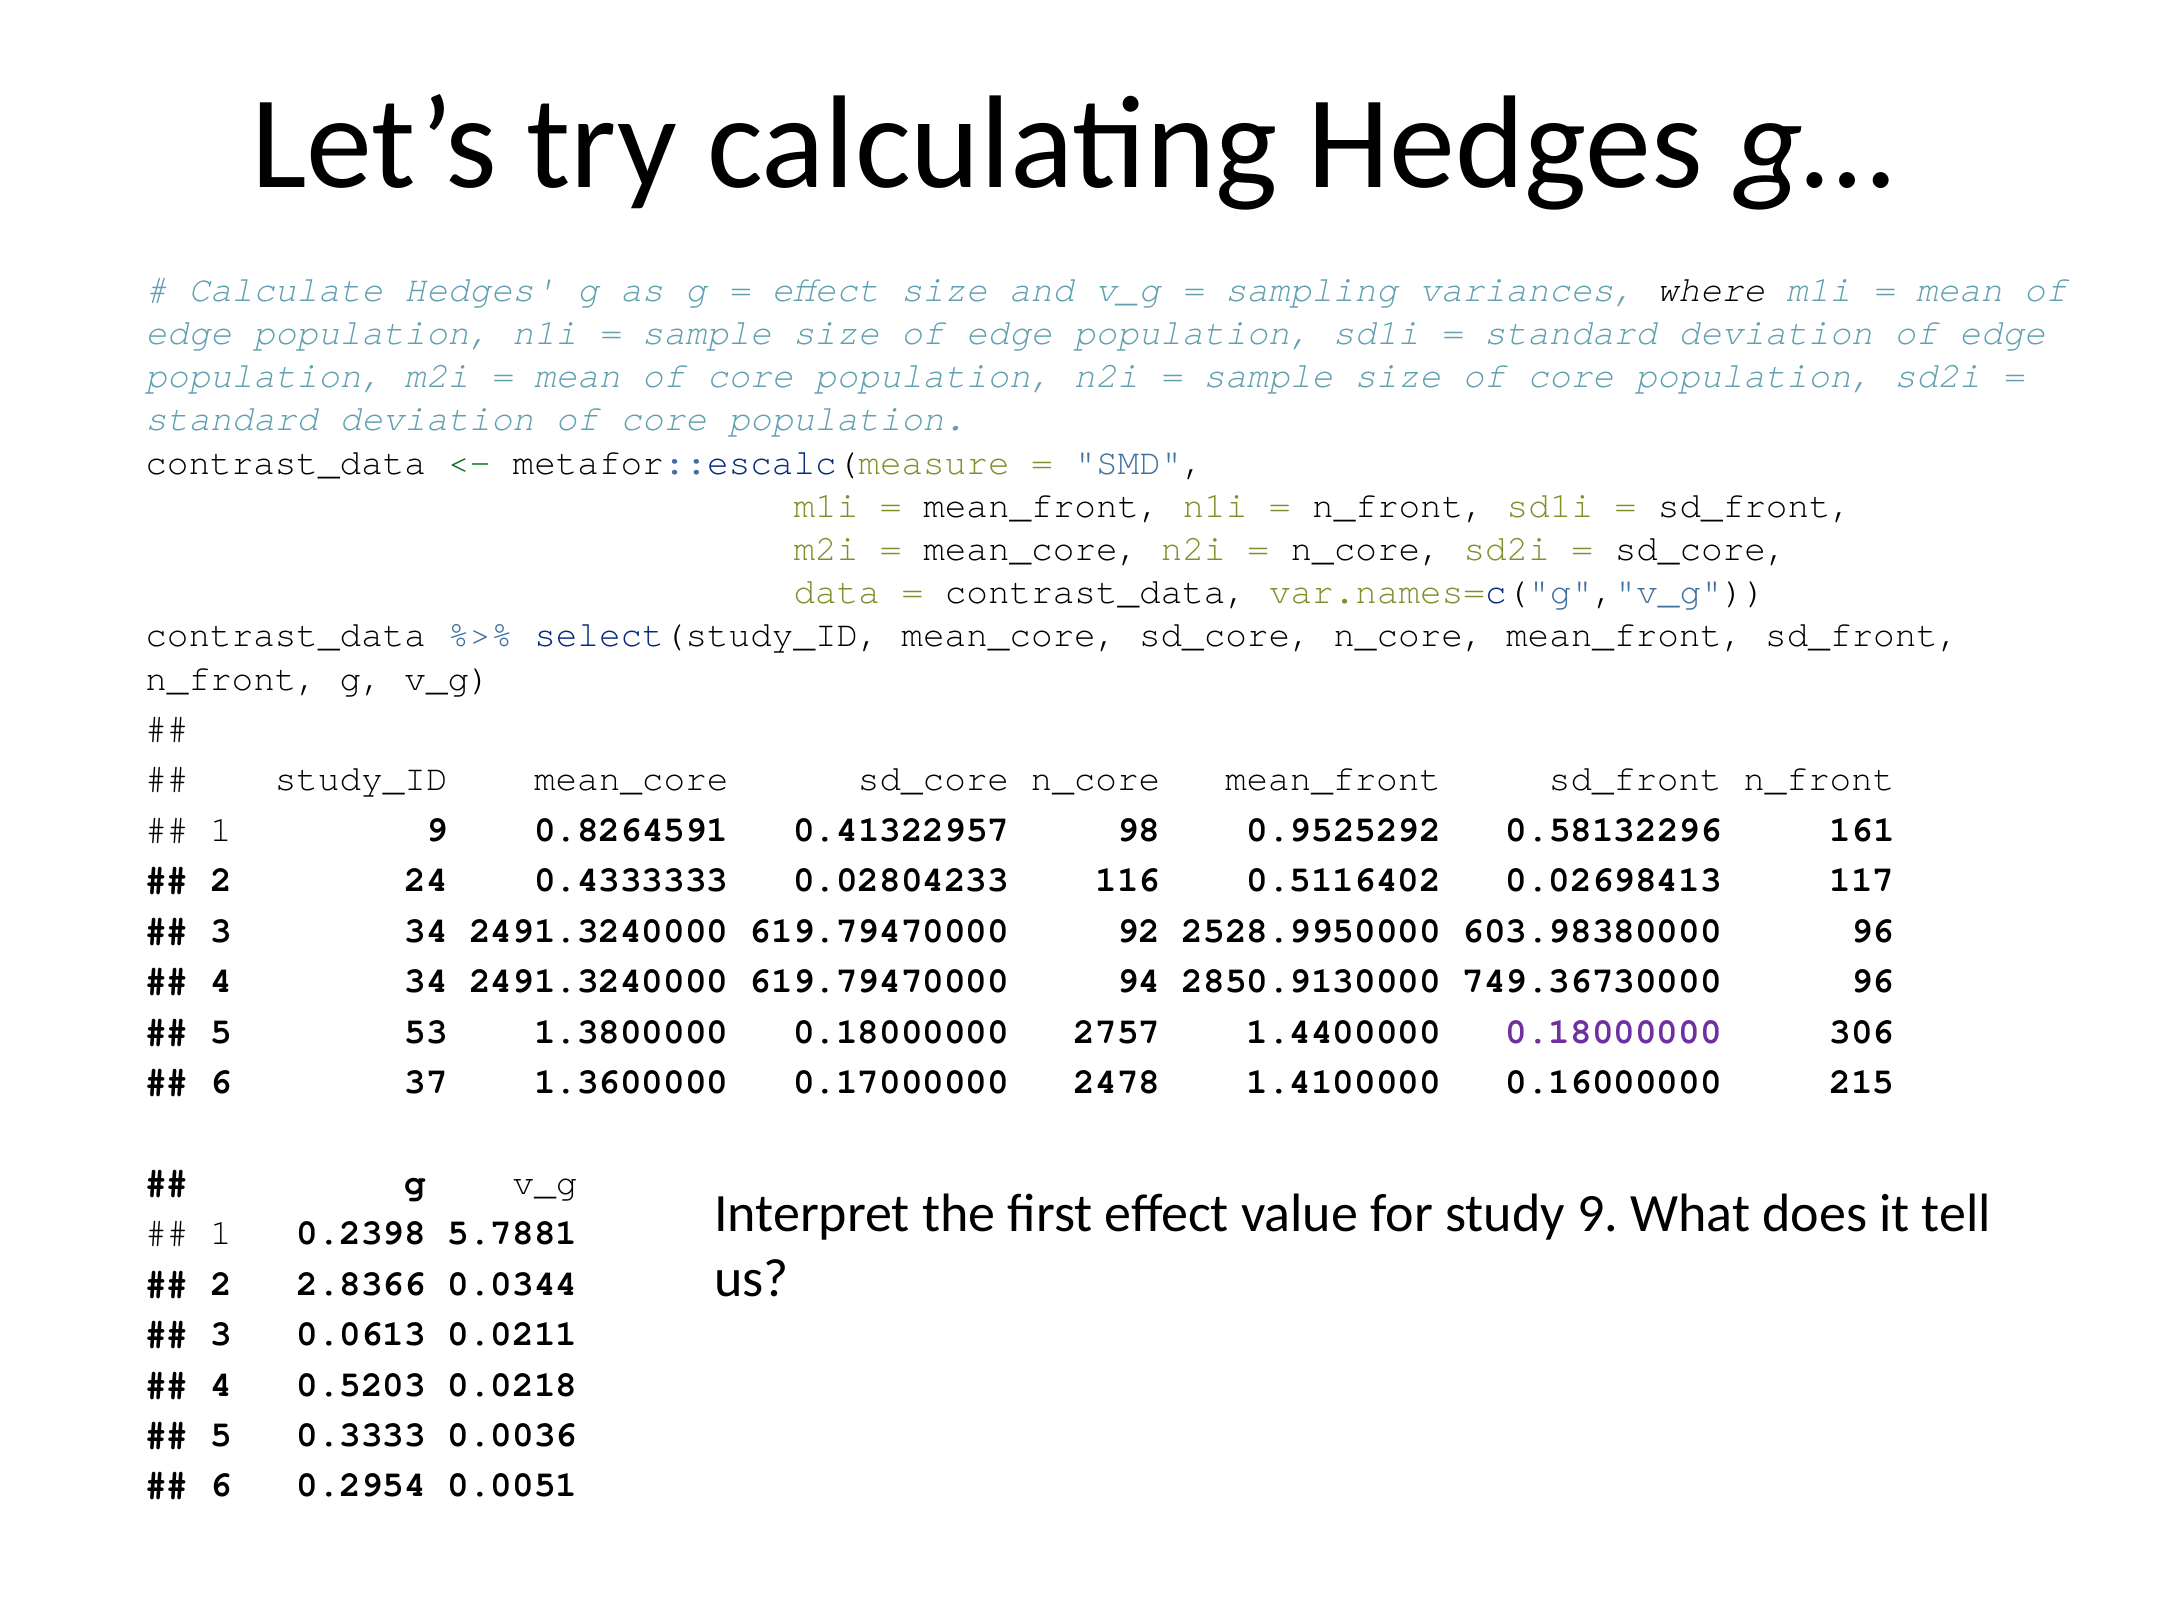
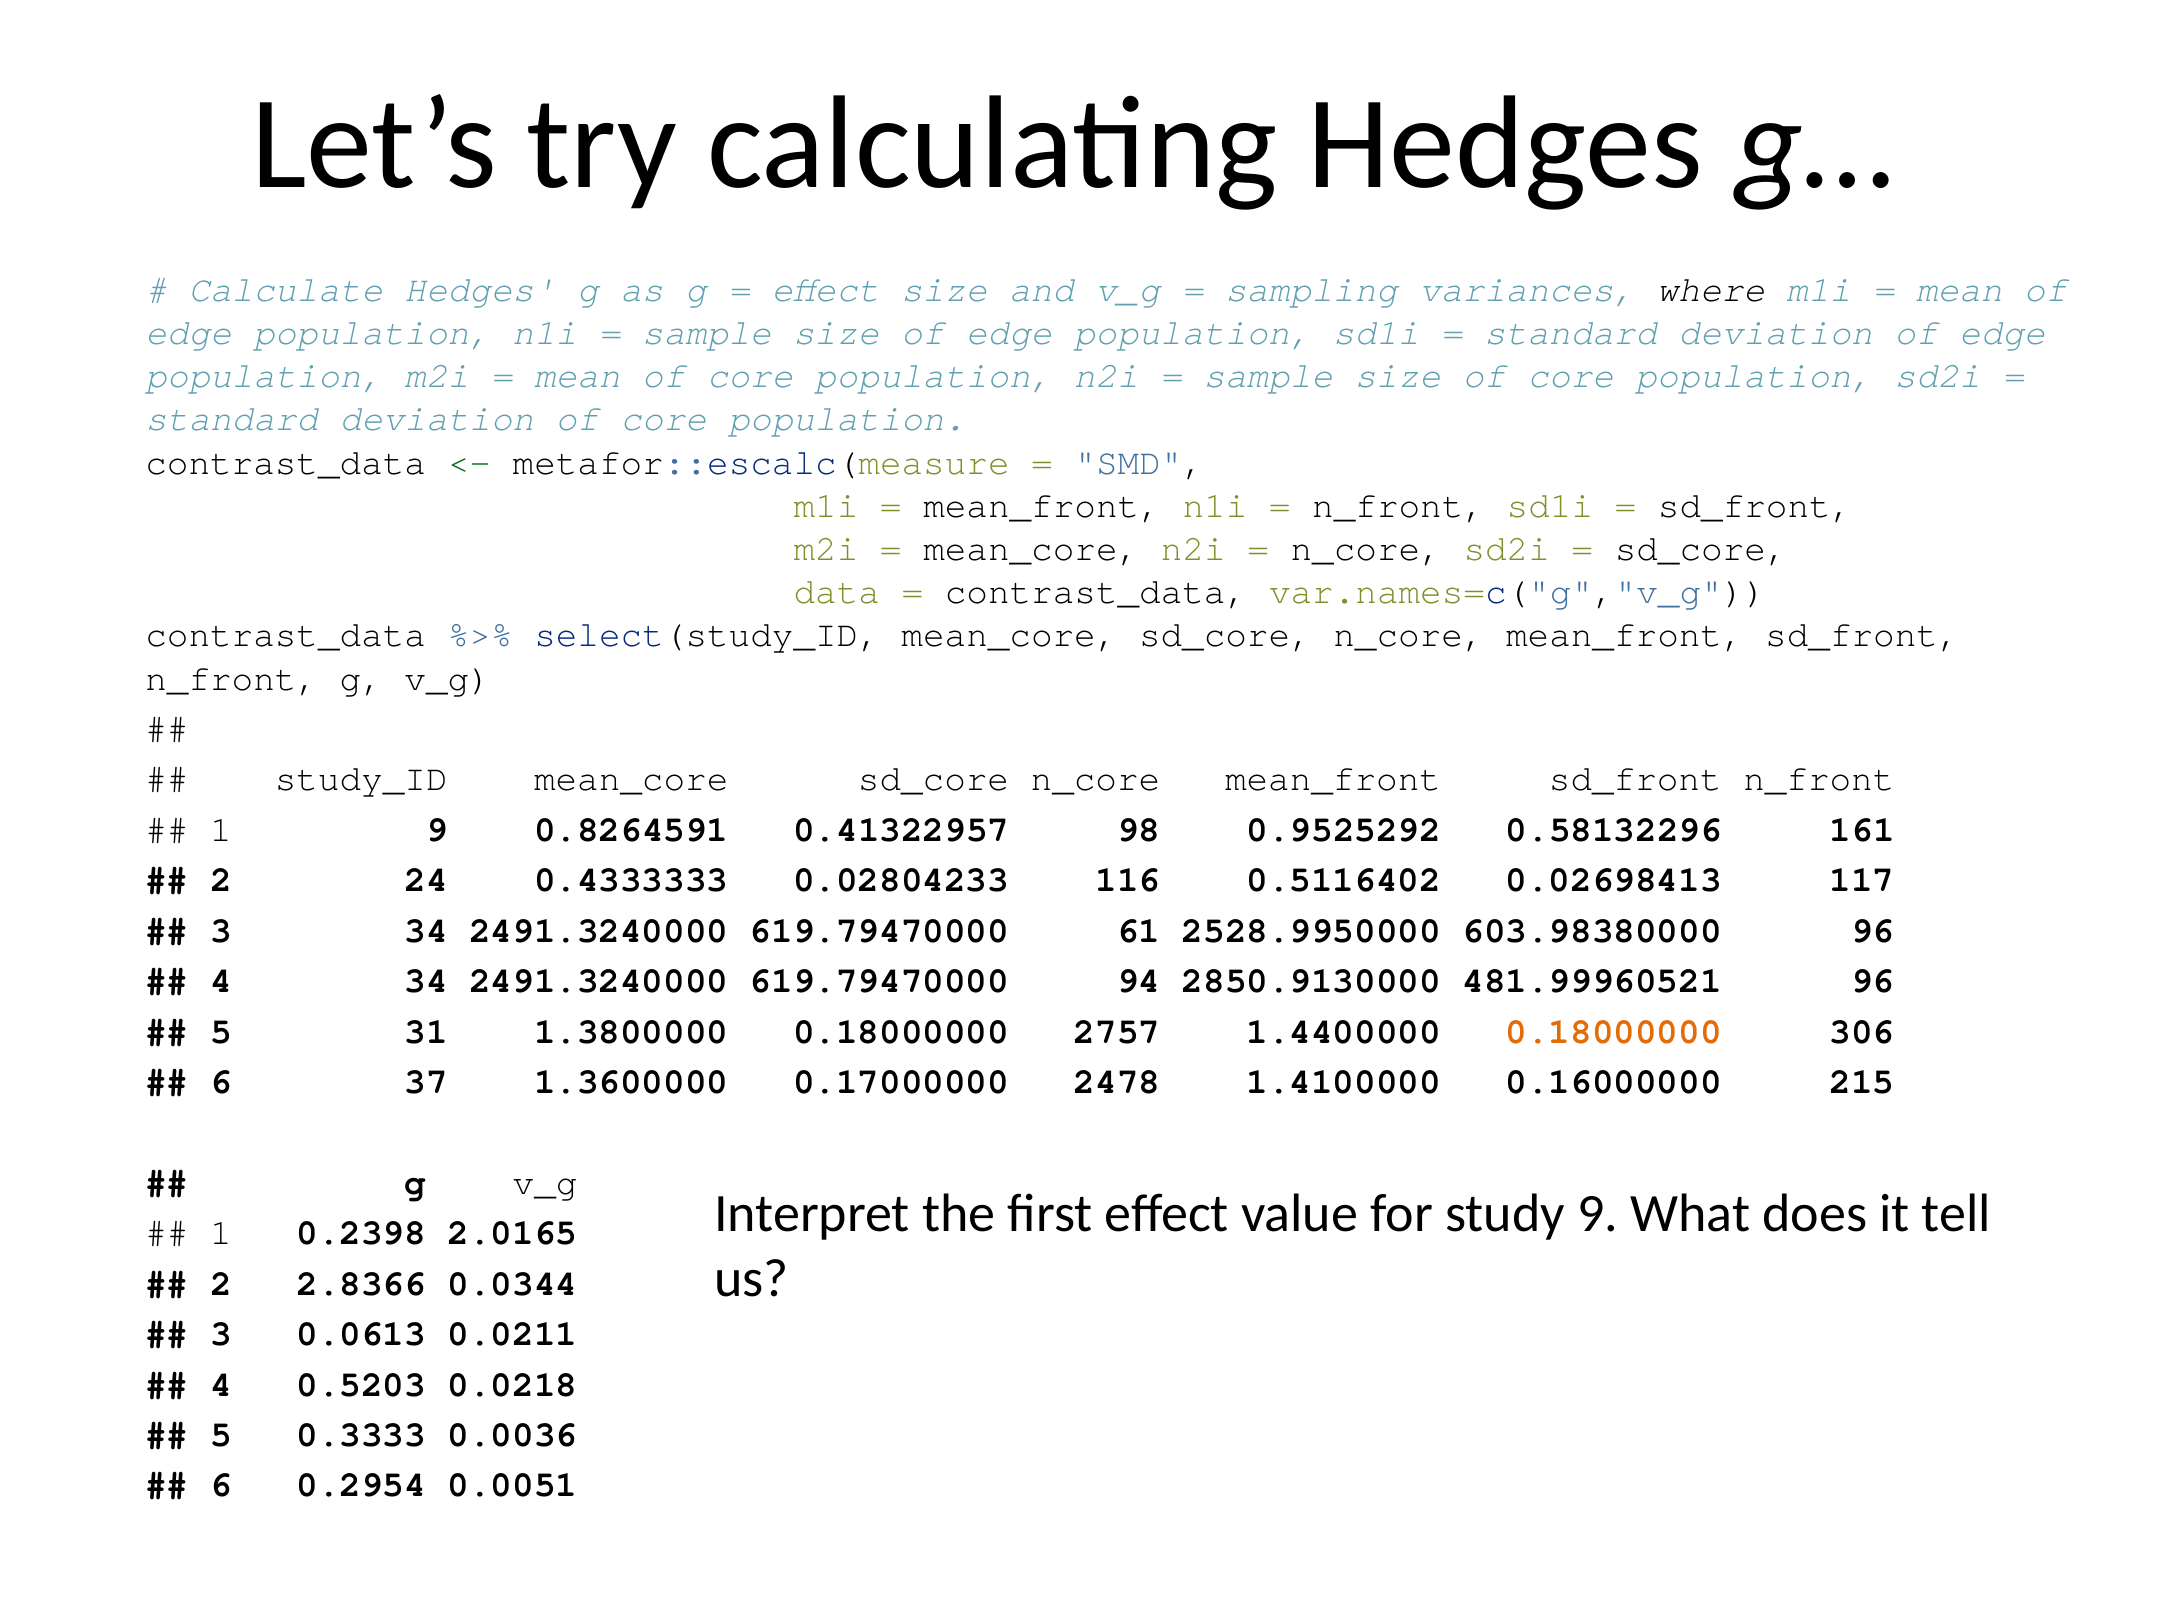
92: 92 -> 61
749.36730000: 749.36730000 -> 481.99960521
53: 53 -> 31
0.18000000 at (1614, 1032) colour: purple -> orange
5.7881: 5.7881 -> 2.0165
